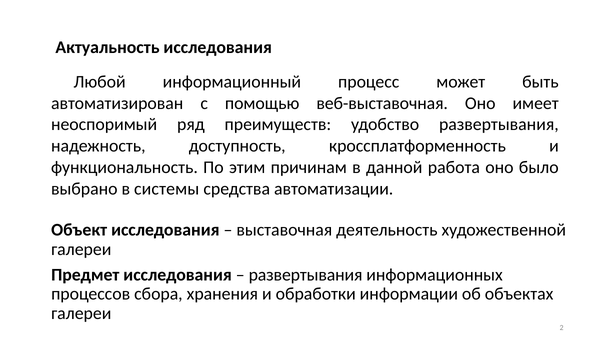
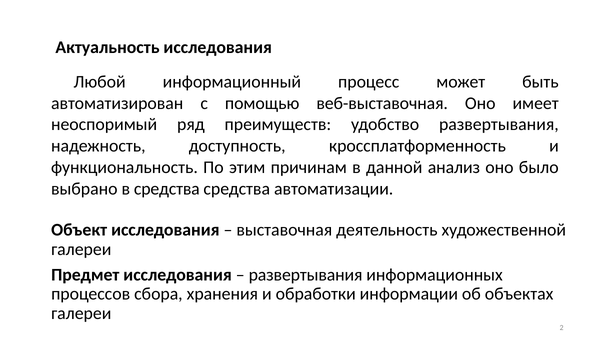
работа: работа -> анализ
в системы: системы -> средства
